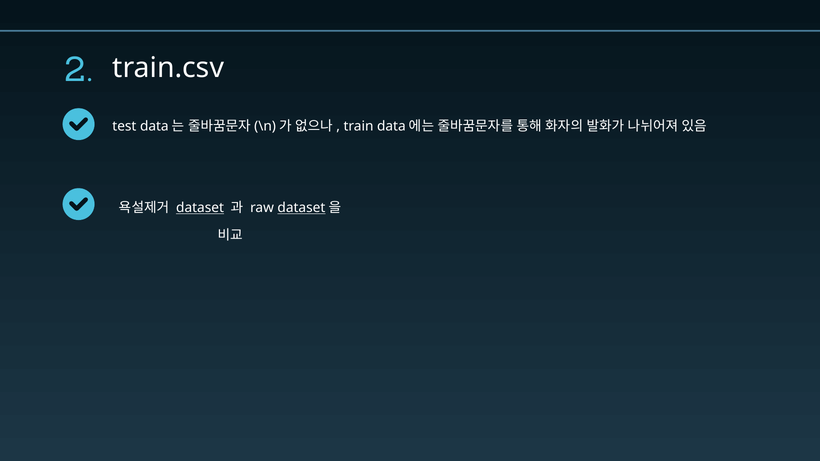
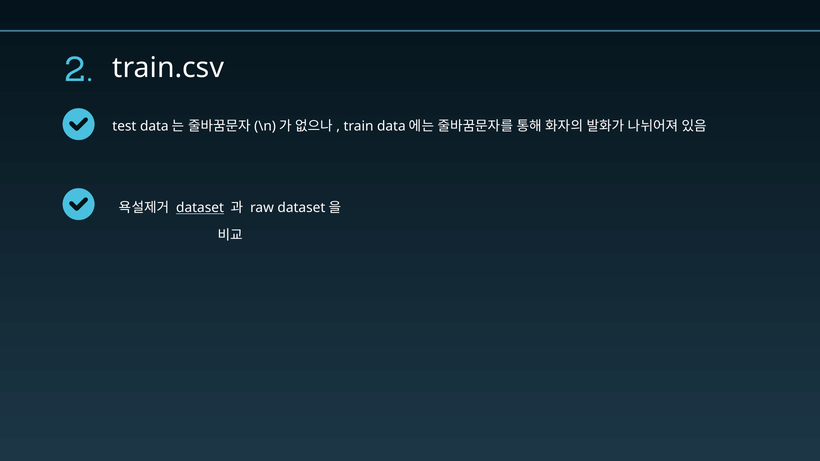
dataset at (301, 208) underline: present -> none
